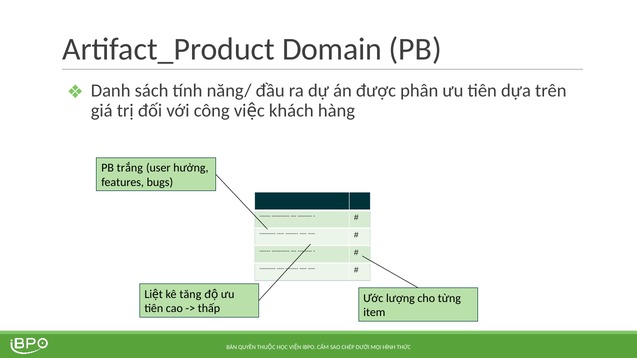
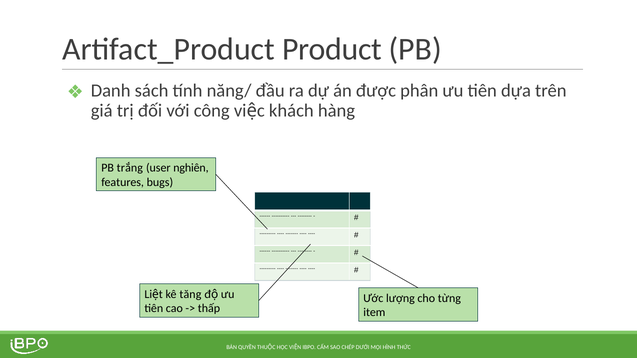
Domain: Domain -> Product
hưởng: hưởng -> nghiên
